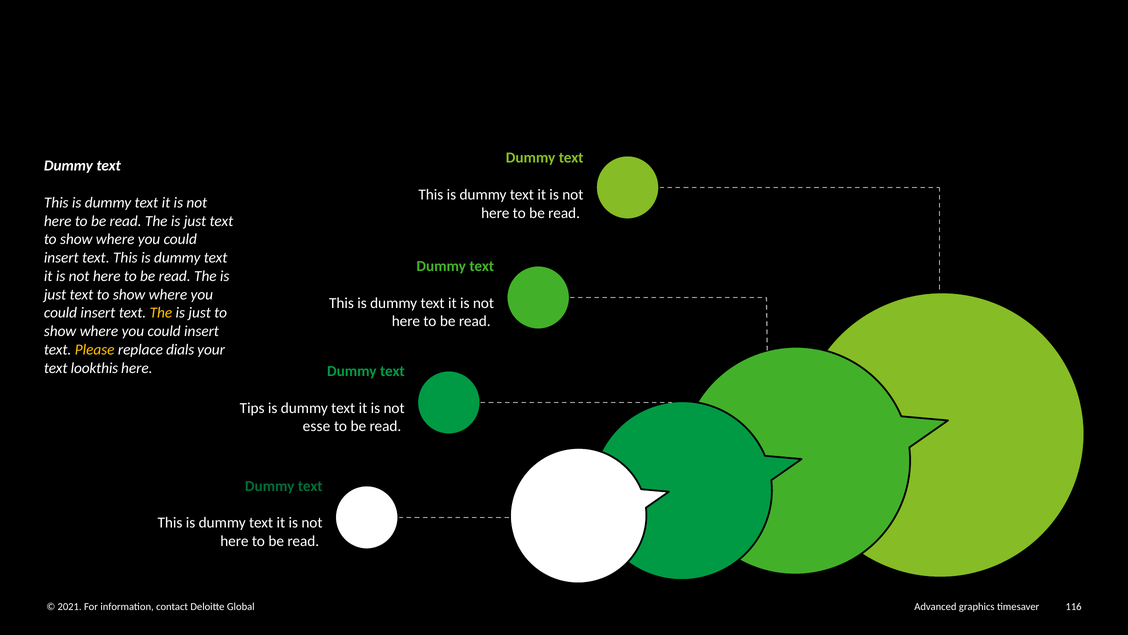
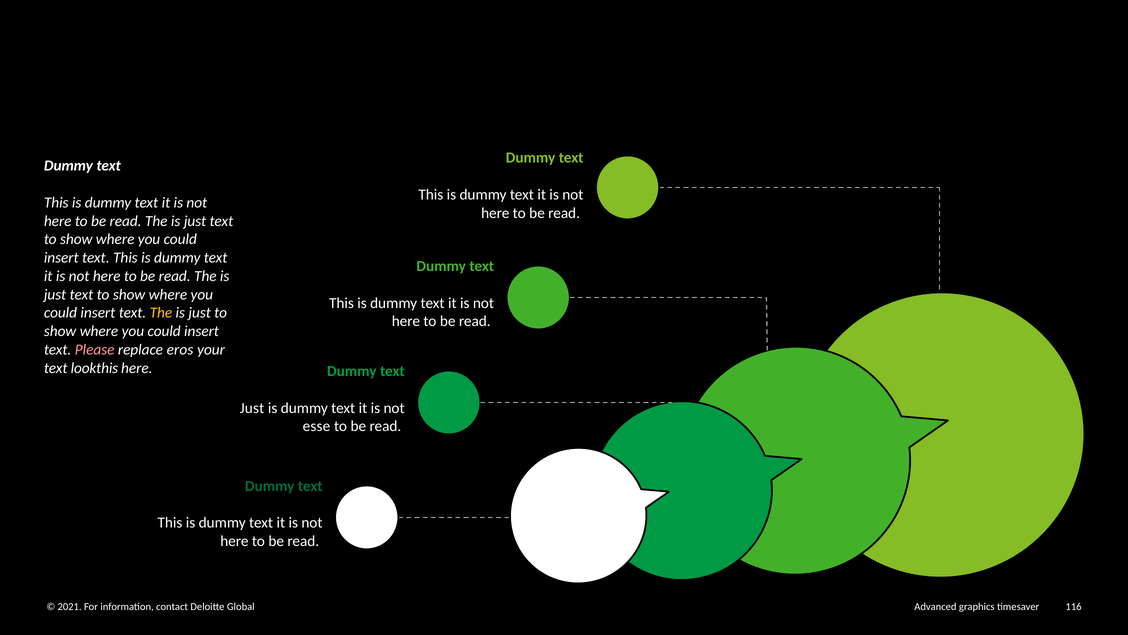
Please colour: yellow -> pink
dials: dials -> eros
Tips at (252, 408): Tips -> Just
